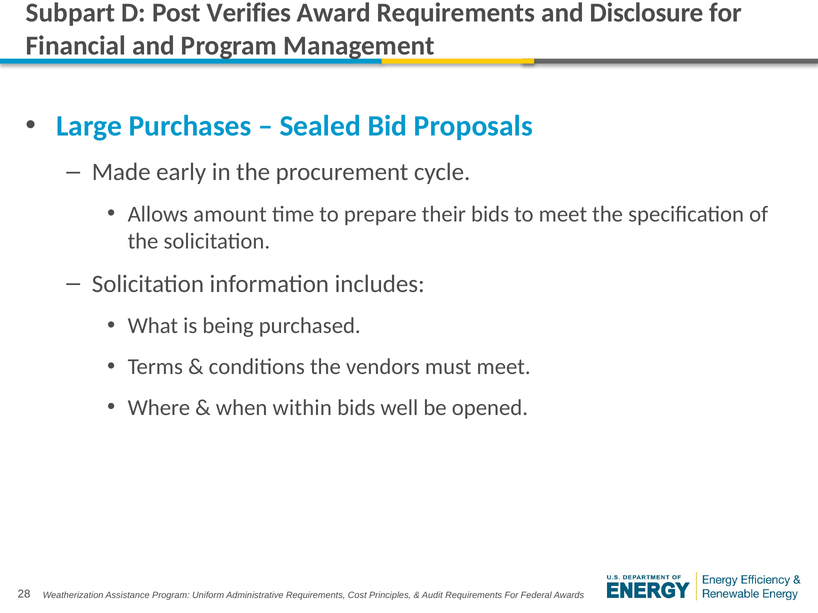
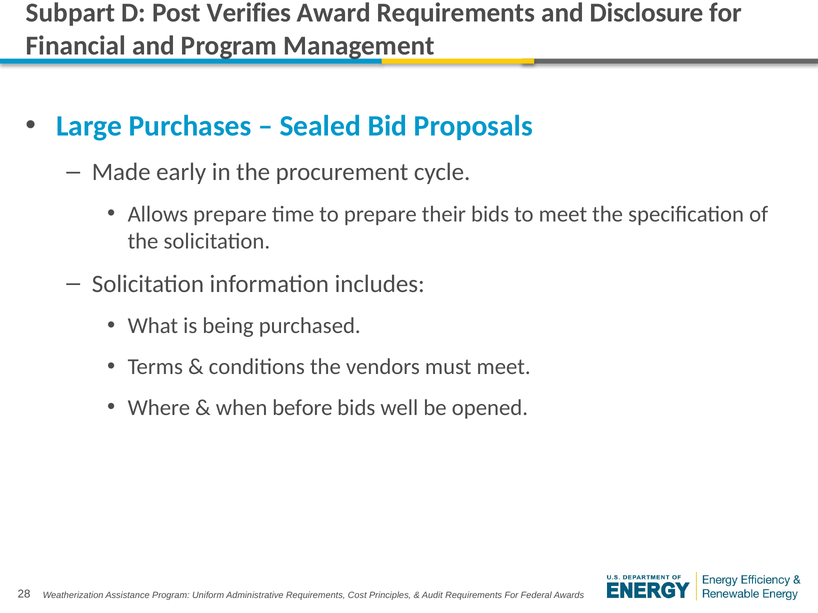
Allows amount: amount -> prepare
within: within -> before
